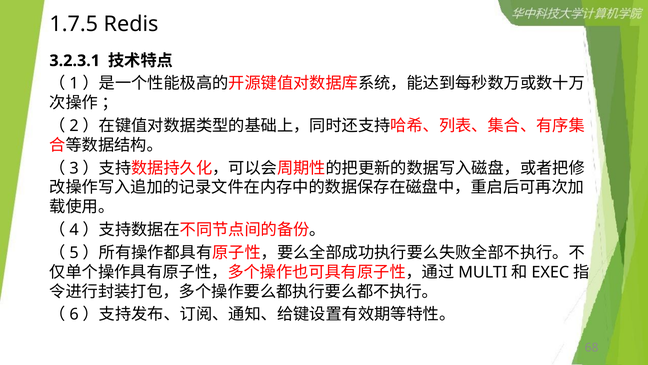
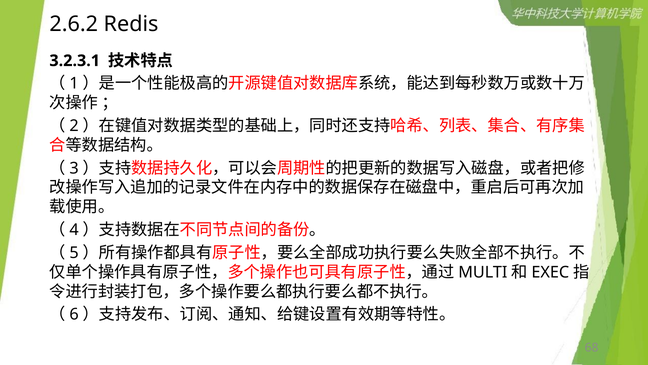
1.7.5: 1.7.5 -> 2.6.2
